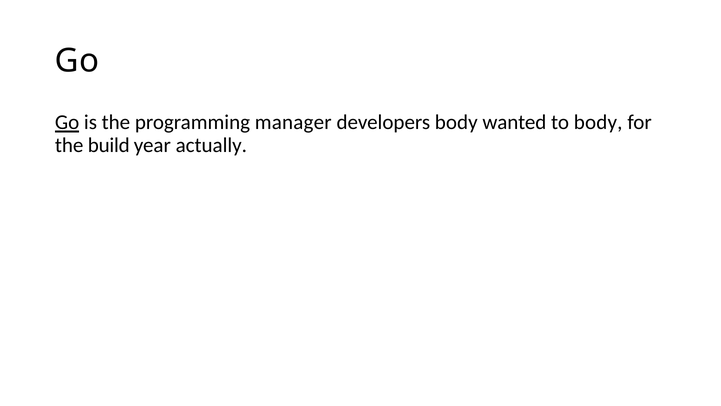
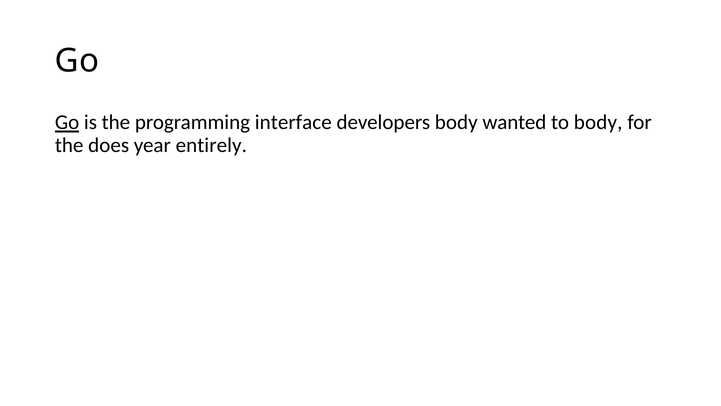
manager: manager -> interface
build: build -> does
actually: actually -> entirely
